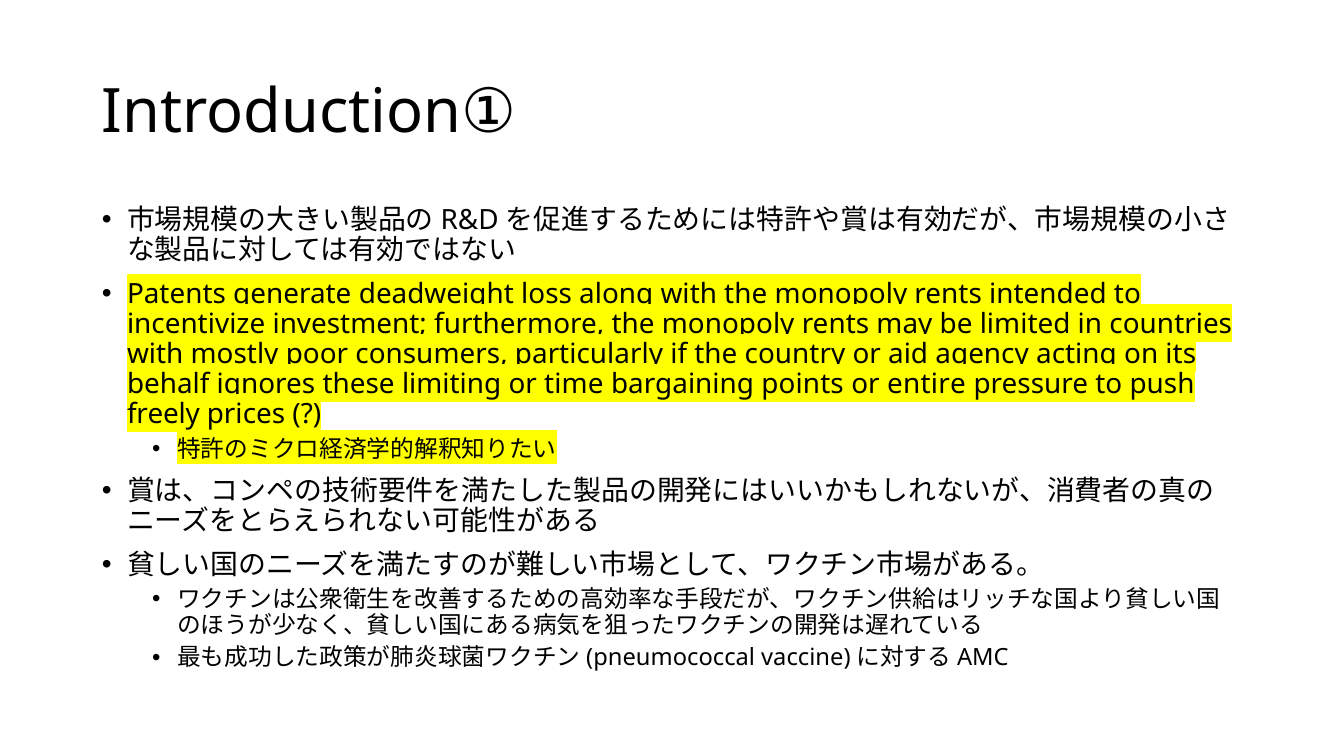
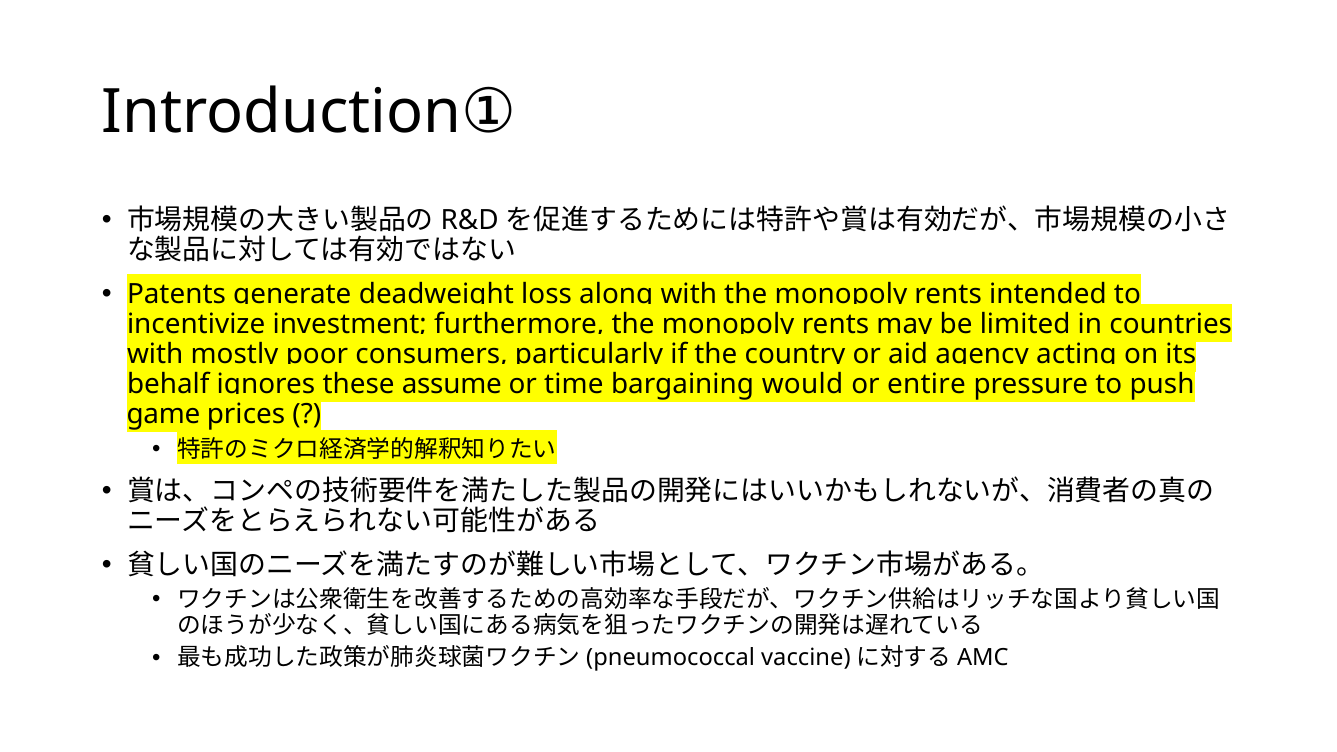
limiting: limiting -> assume
points: points -> would
freely: freely -> game
